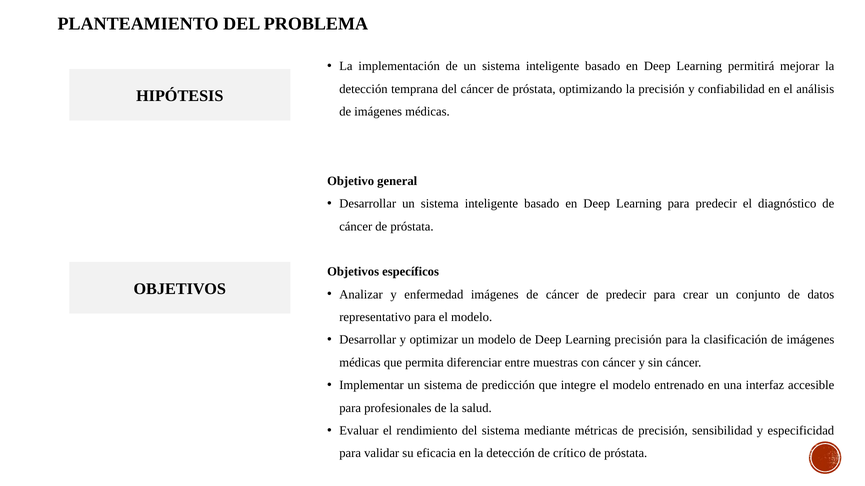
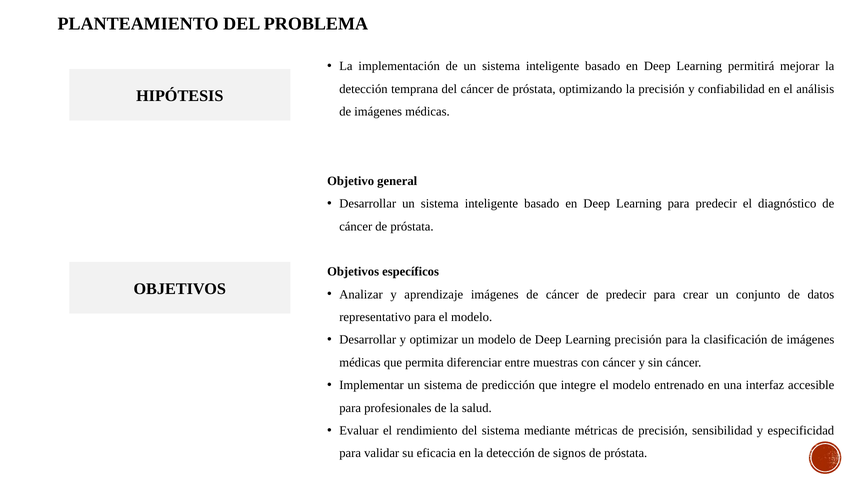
enfermedad: enfermedad -> aprendizaje
crítico: crítico -> signos
